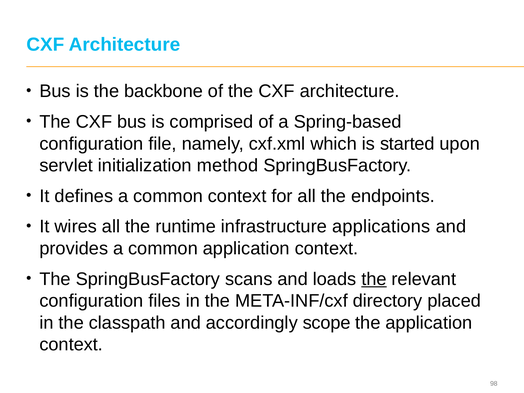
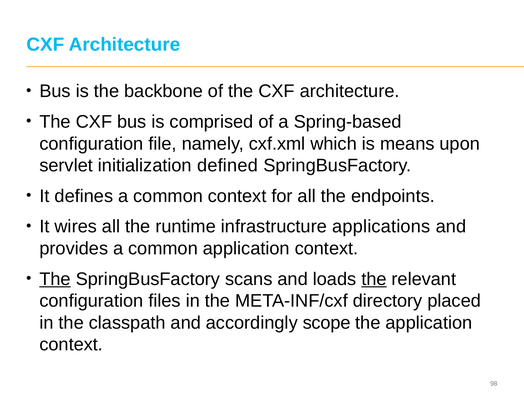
started: started -> means
method: method -> defined
The at (55, 279) underline: none -> present
